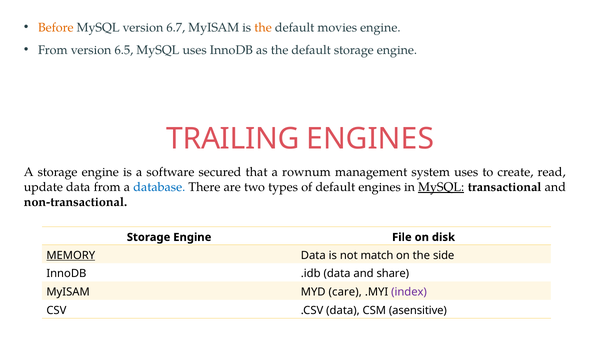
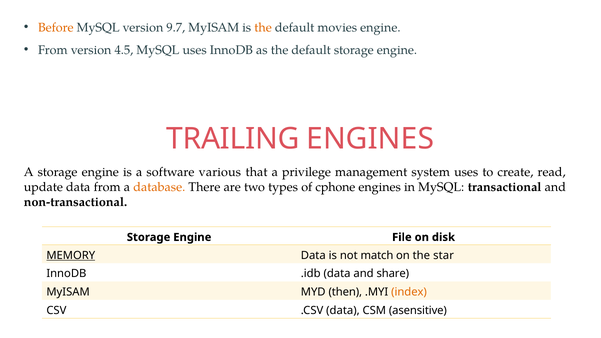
6.7: 6.7 -> 9.7
6.5: 6.5 -> 4.5
secured: secured -> various
rownum: rownum -> privilege
database colour: blue -> orange
of default: default -> cphone
MySQL at (441, 187) underline: present -> none
side: side -> star
care: care -> then
index colour: purple -> orange
